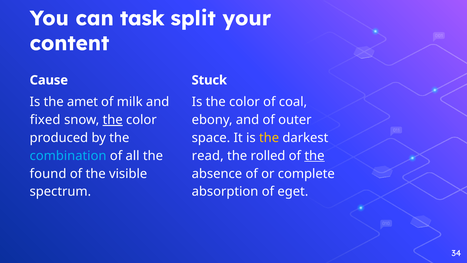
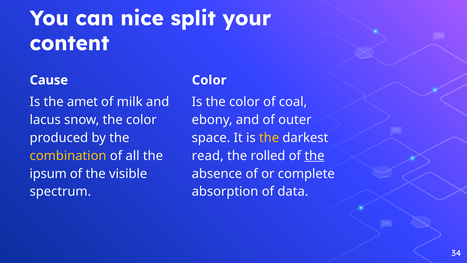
task: task -> nice
Stuck at (209, 80): Stuck -> Color
fixed: fixed -> lacus
the at (113, 120) underline: present -> none
combination colour: light blue -> yellow
found: found -> ipsum
eget: eget -> data
